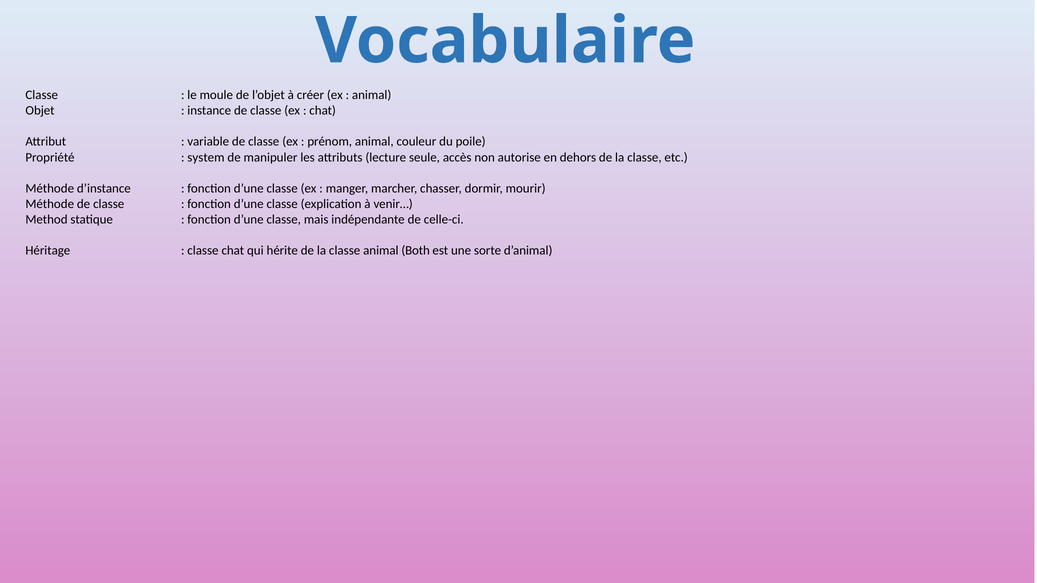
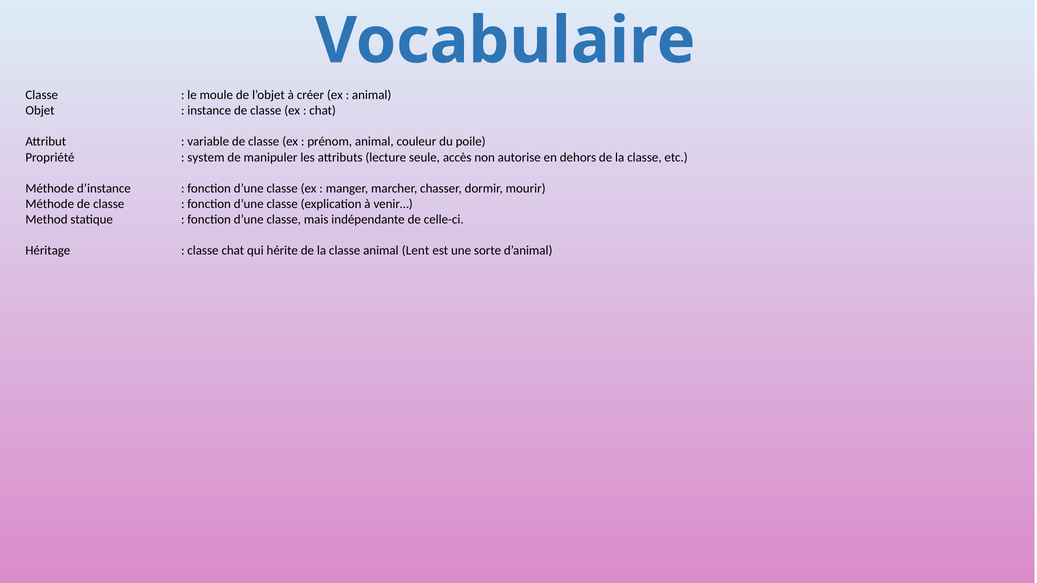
Both: Both -> Lent
